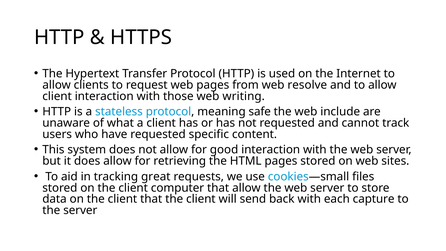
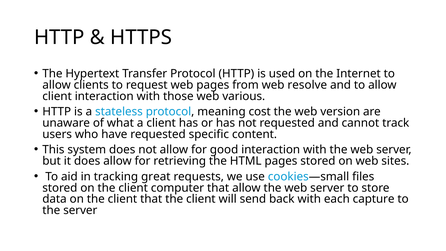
writing: writing -> various
safe: safe -> cost
include: include -> version
